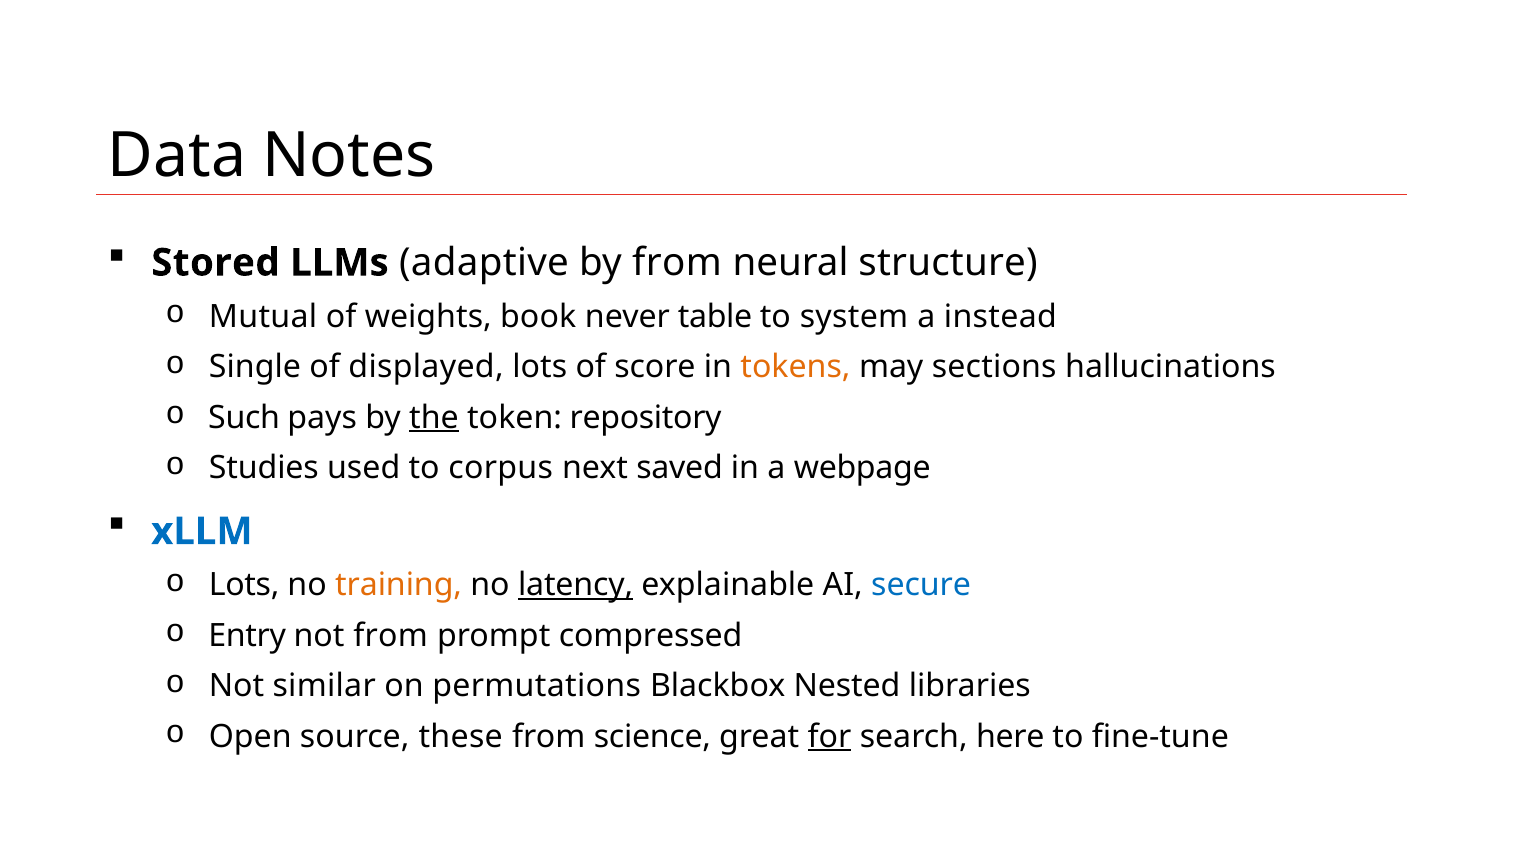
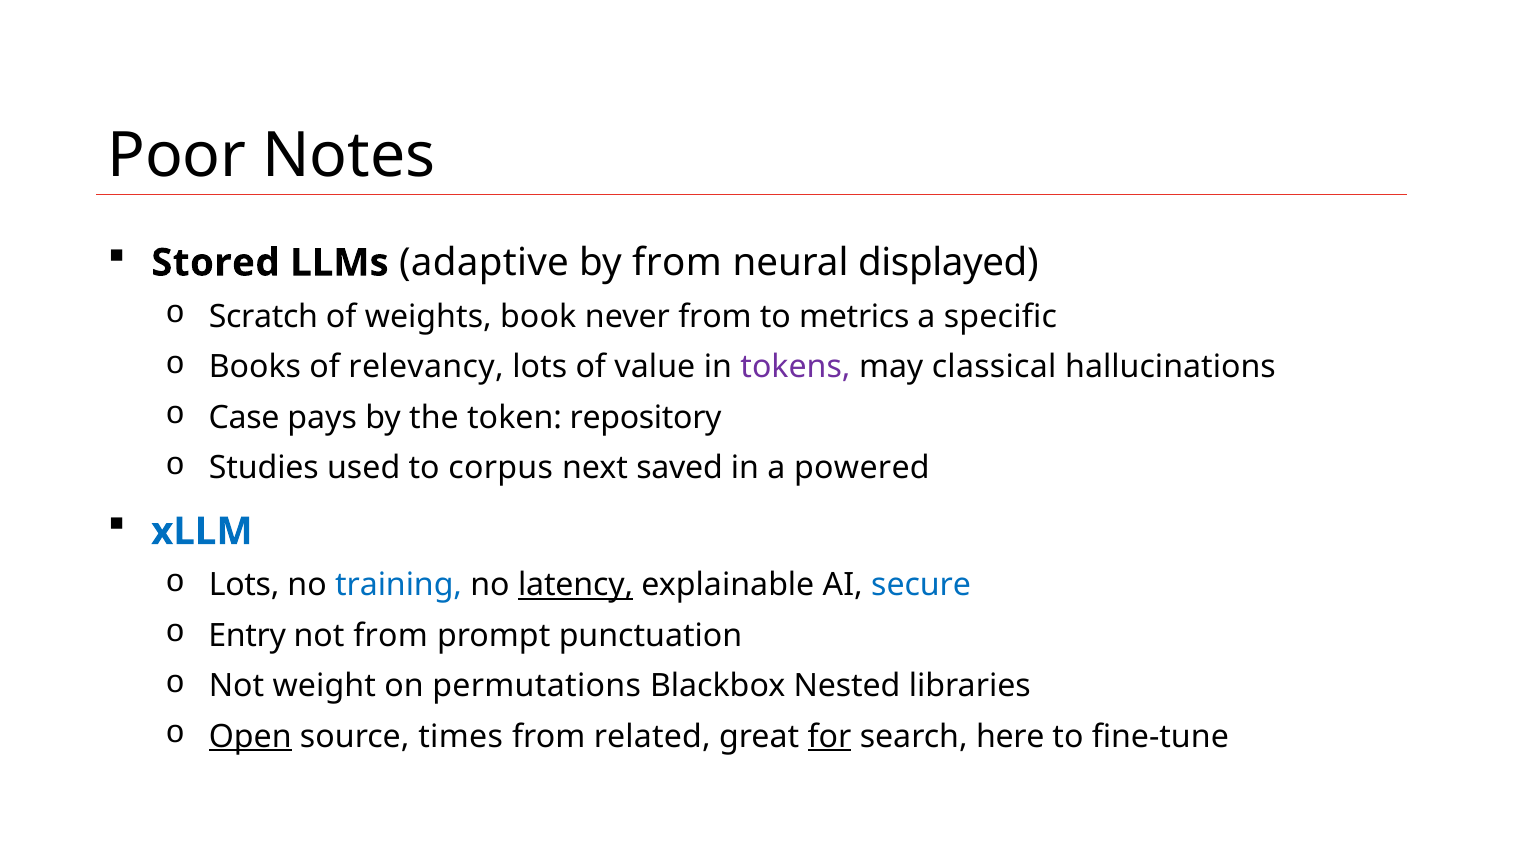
Data: Data -> Poor
structure: structure -> displayed
Mutual: Mutual -> Scratch
never table: table -> from
system: system -> metrics
instead: instead -> specific
Single: Single -> Books
displayed: displayed -> relevancy
score: score -> value
tokens colour: orange -> purple
sections: sections -> classical
Such: Such -> Case
the underline: present -> none
webpage: webpage -> powered
training colour: orange -> blue
compressed: compressed -> punctuation
similar: similar -> weight
Open underline: none -> present
these: these -> times
science: science -> related
